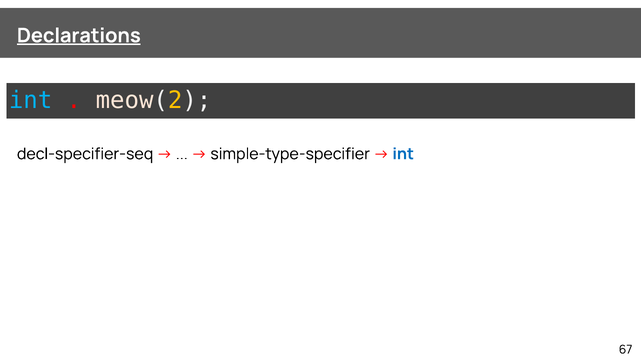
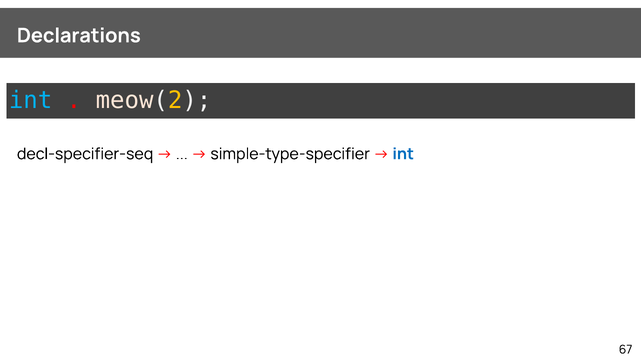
Declarations underline: present -> none
